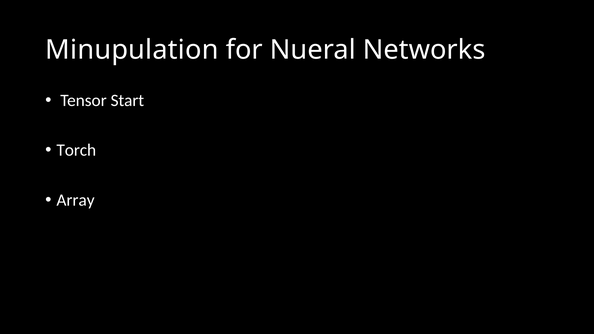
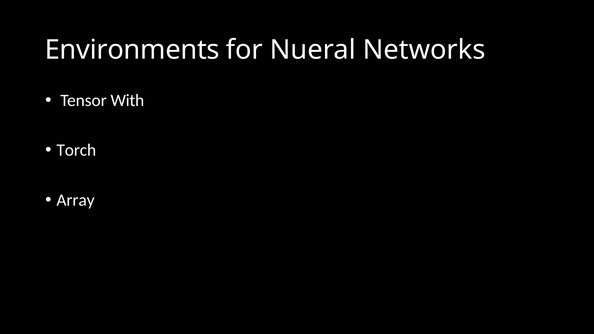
Minupulation: Minupulation -> Environments
Start: Start -> With
